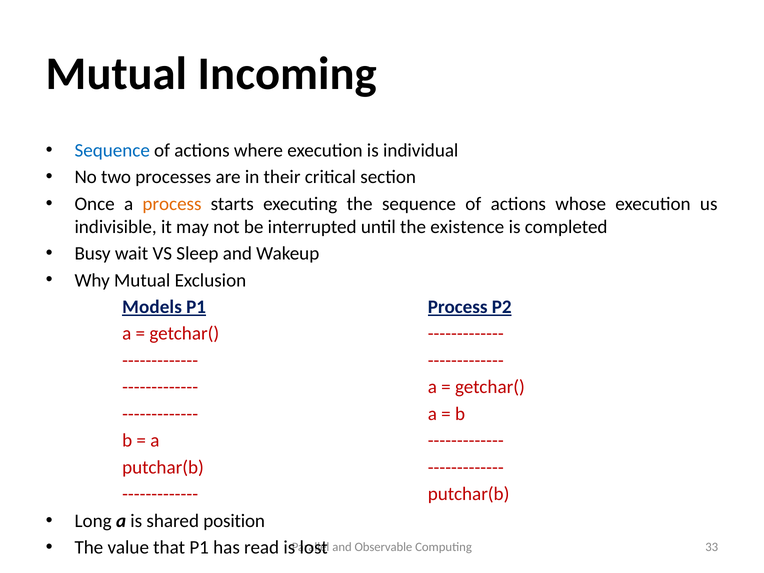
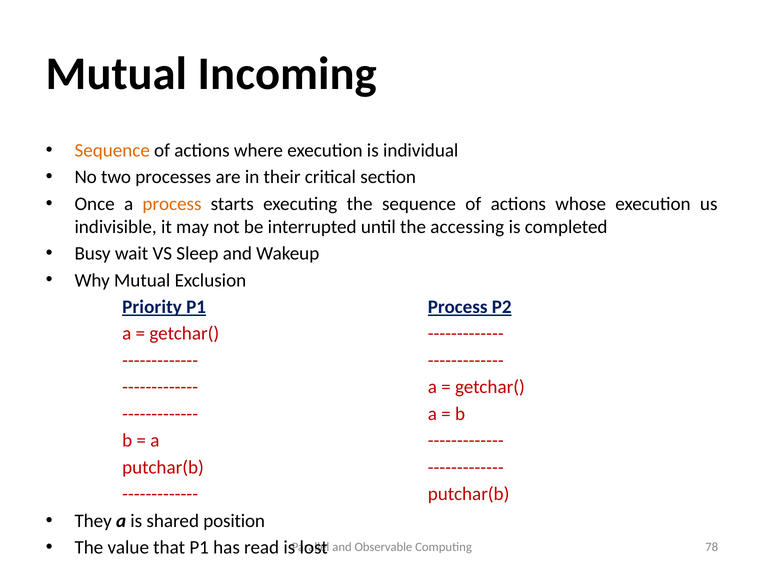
Sequence at (112, 150) colour: blue -> orange
existence: existence -> accessing
Models: Models -> Priority
Long: Long -> They
33: 33 -> 78
